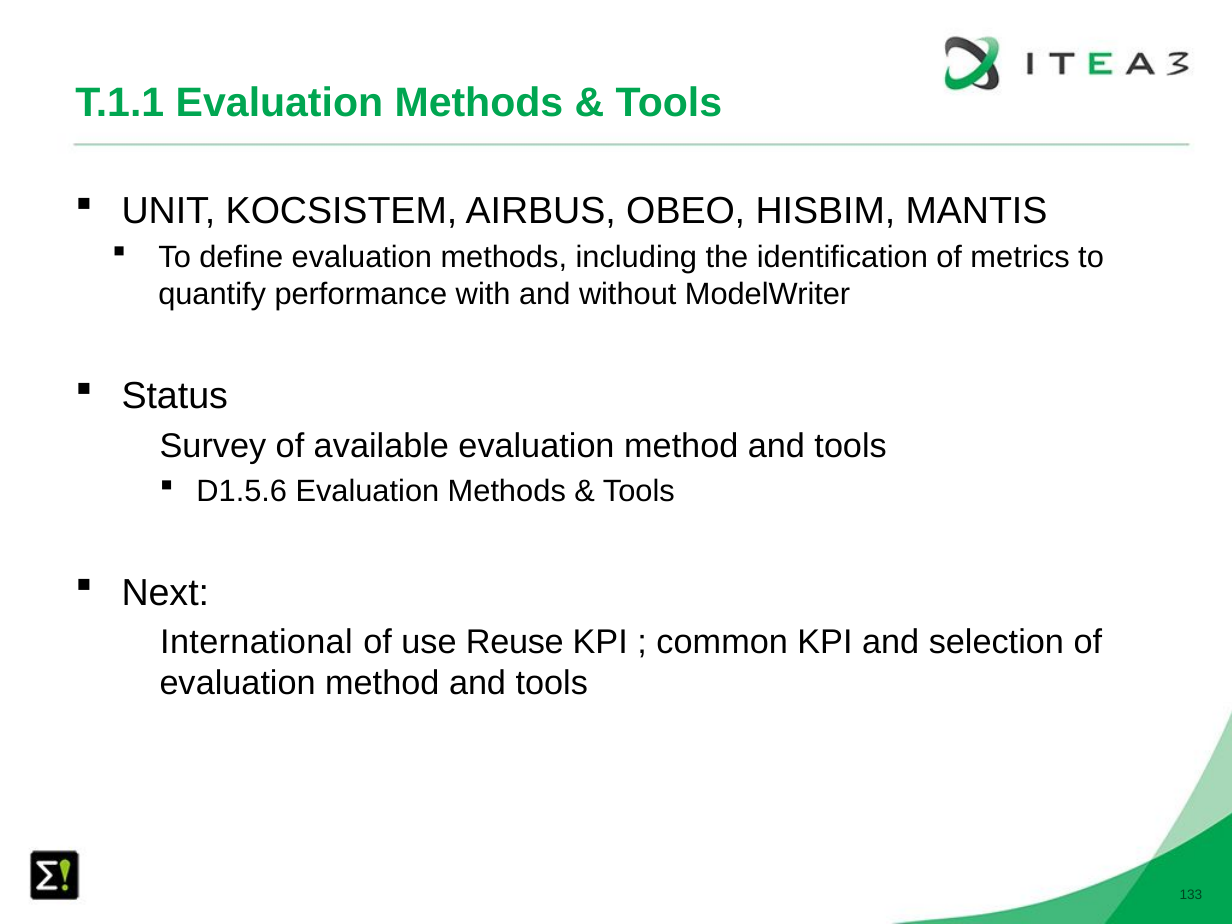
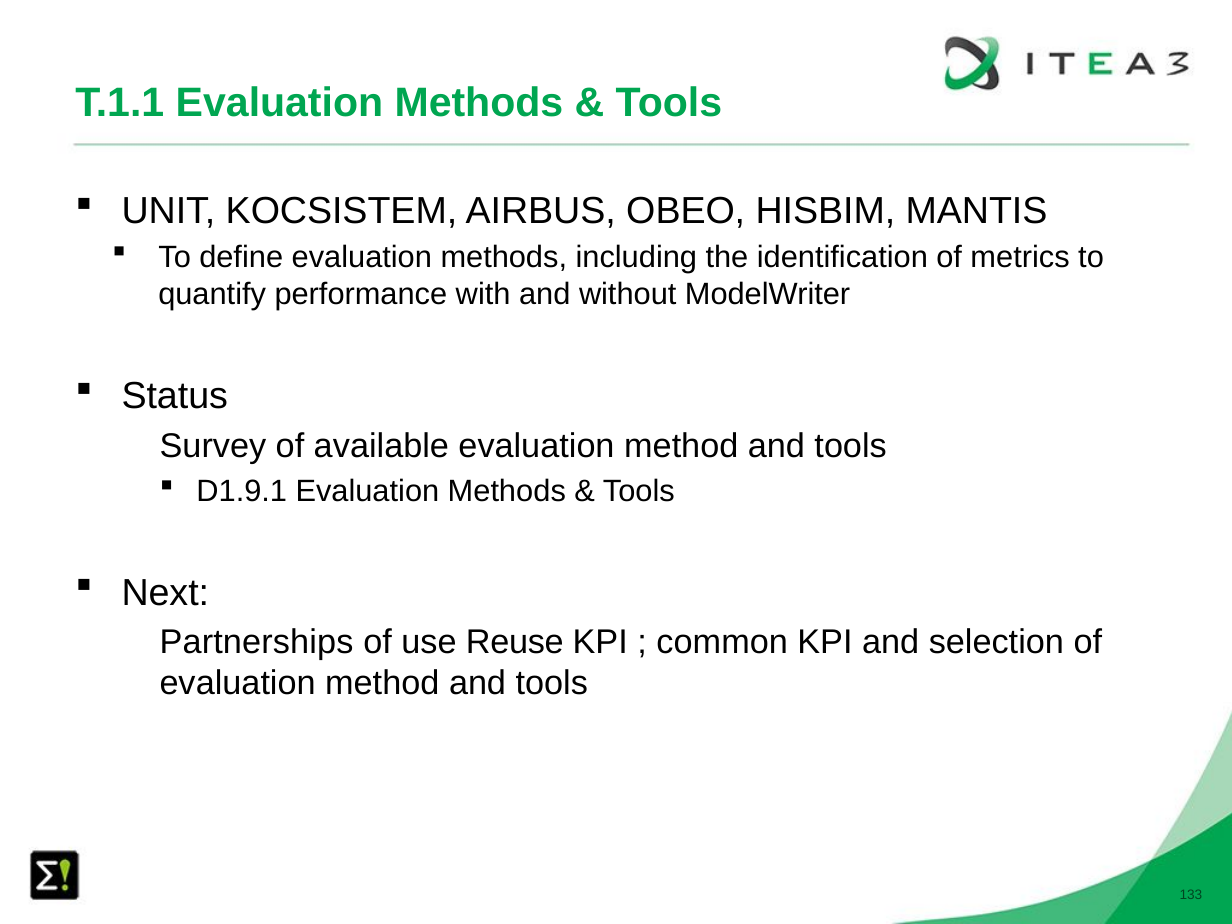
D1.5.6: D1.5.6 -> D1.9.1
International: International -> Partnerships
